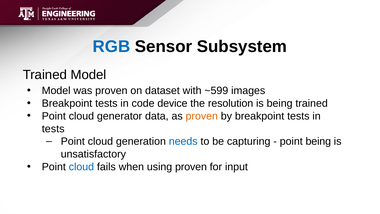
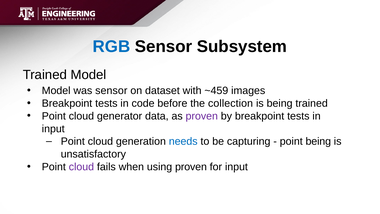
was proven: proven -> sensor
~599: ~599 -> ~459
device: device -> before
resolution: resolution -> collection
proven at (202, 116) colour: orange -> purple
tests at (53, 129): tests -> input
cloud at (81, 167) colour: blue -> purple
